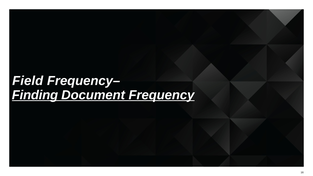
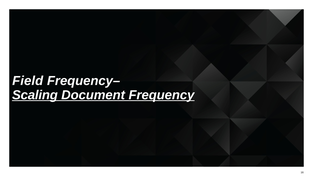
Finding: Finding -> Scaling
